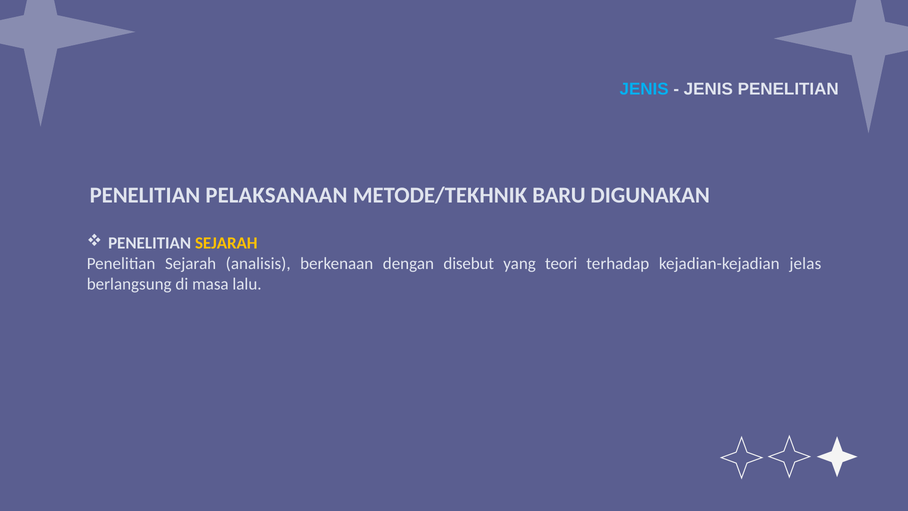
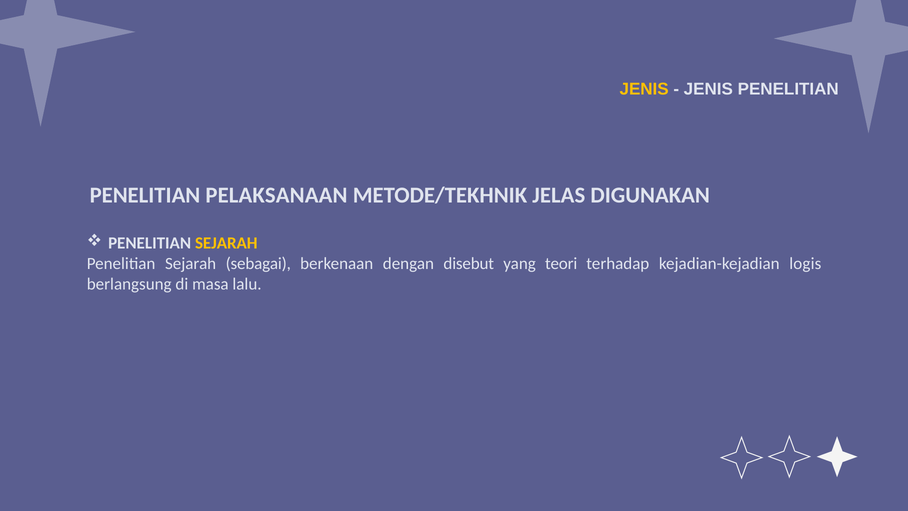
JENIS at (644, 89) colour: light blue -> yellow
BARU: BARU -> JELAS
Sejarah analisis: analisis -> sebagai
jelas: jelas -> logis
